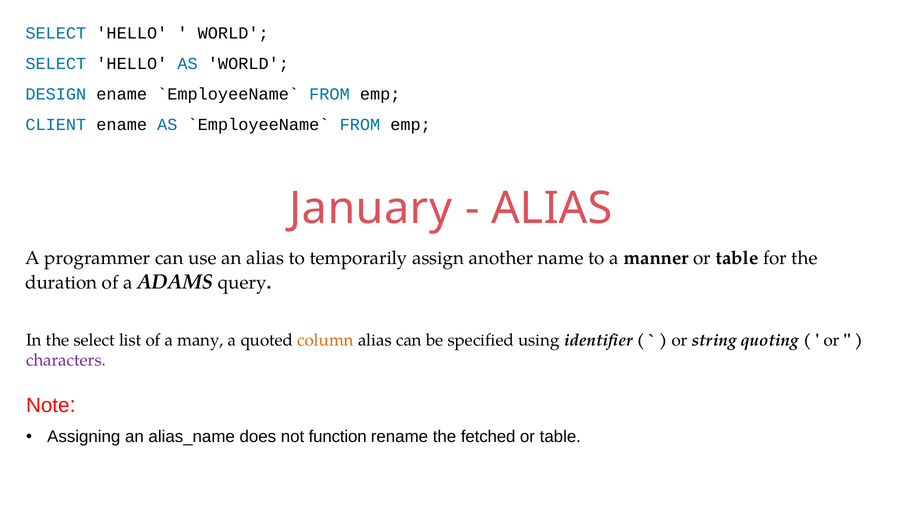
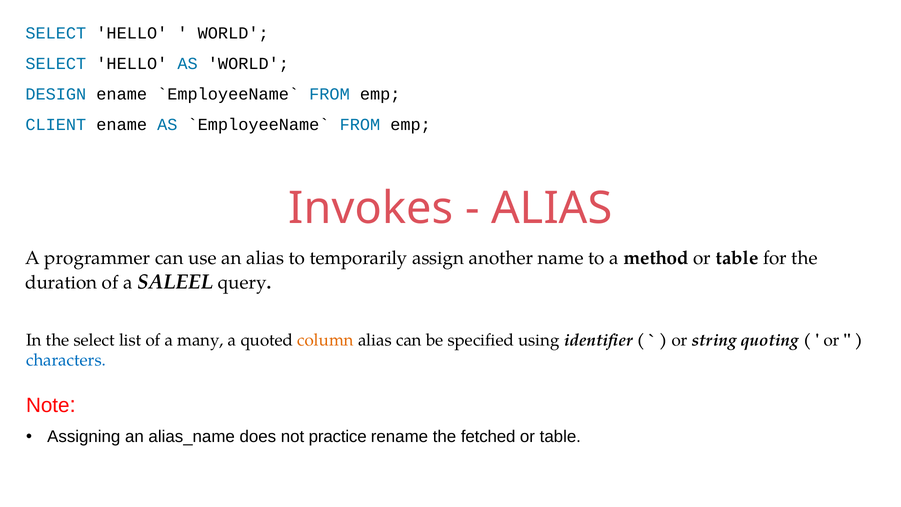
January: January -> Invokes
manner: manner -> method
ADAMS: ADAMS -> SALEEL
characters colour: purple -> blue
function: function -> practice
